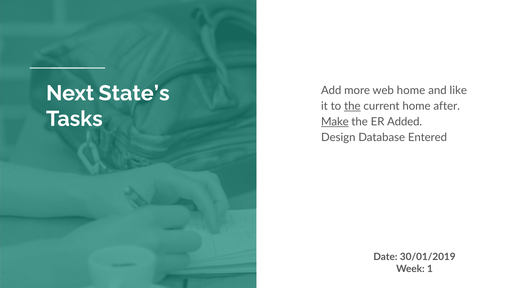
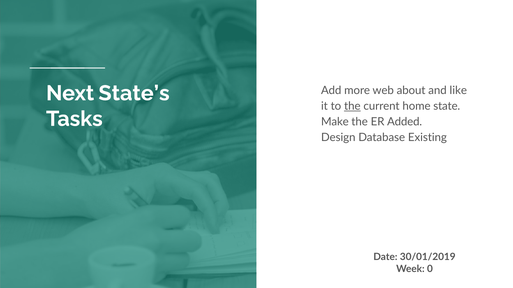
web home: home -> about
after: after -> state
Make underline: present -> none
Entered: Entered -> Existing
1: 1 -> 0
